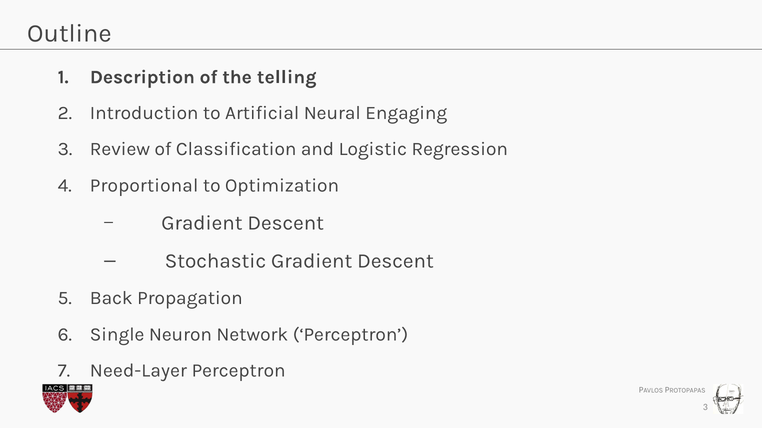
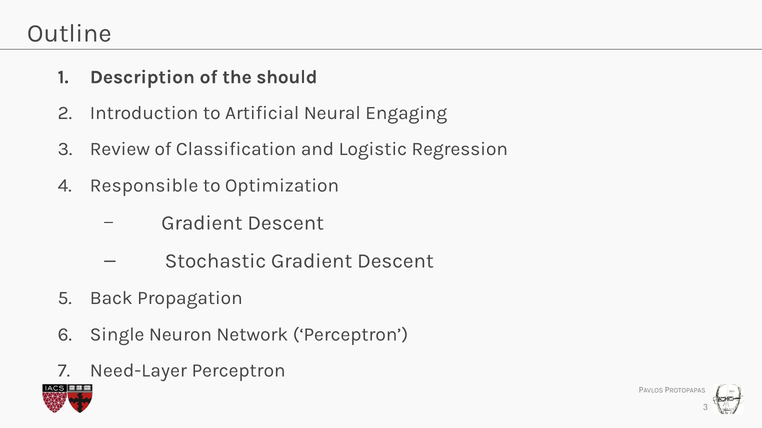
telling: telling -> should
Proportional: Proportional -> Responsible
